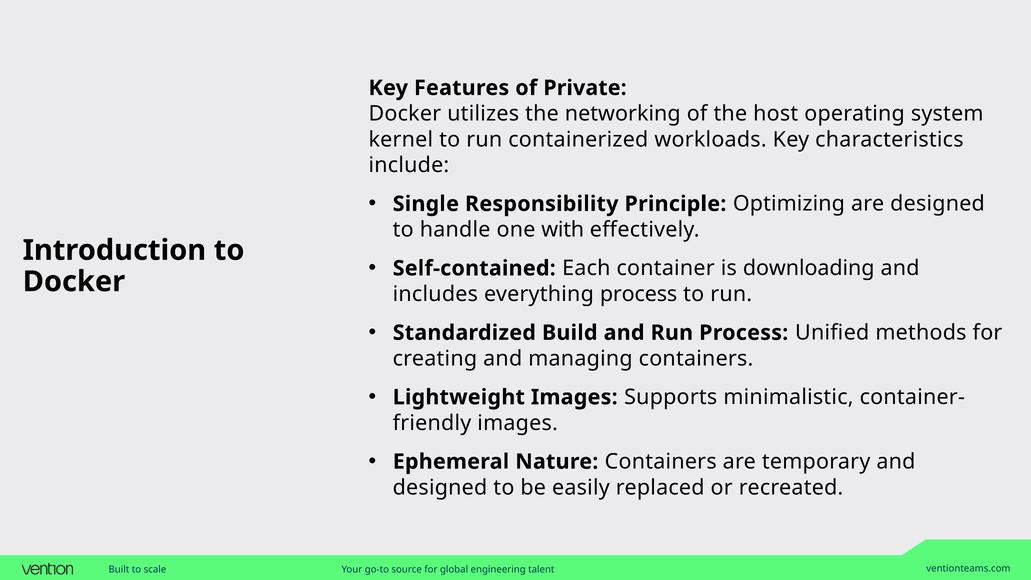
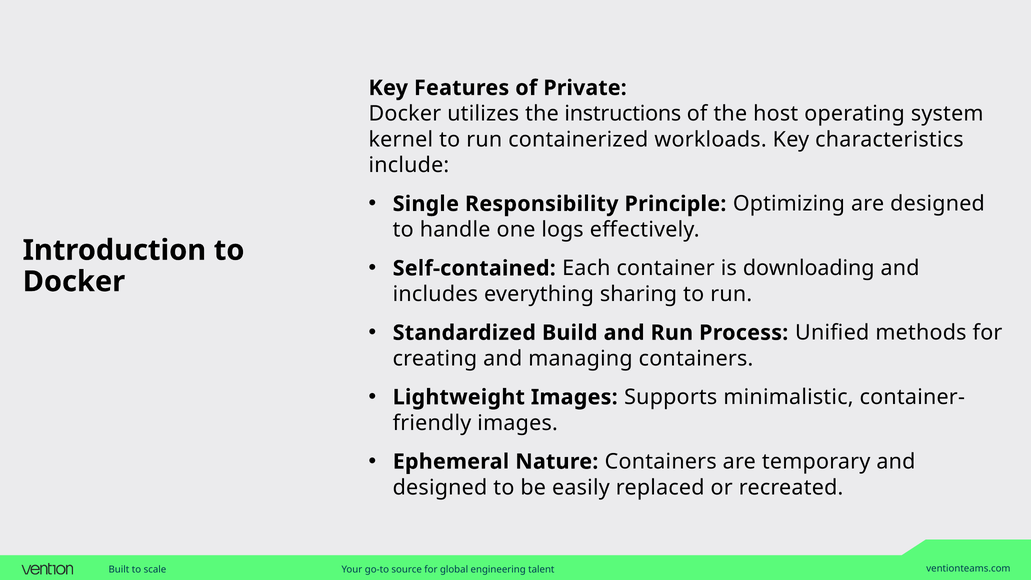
networking: networking -> instructions
with: with -> logs
everything process: process -> sharing
